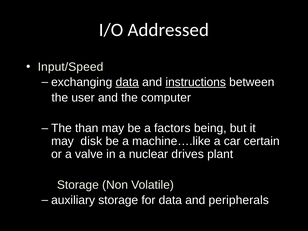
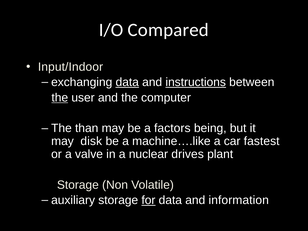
Addressed: Addressed -> Compared
Input/Speed: Input/Speed -> Input/Indoor
the at (60, 98) underline: none -> present
certain: certain -> fastest
for underline: none -> present
peripherals: peripherals -> information
